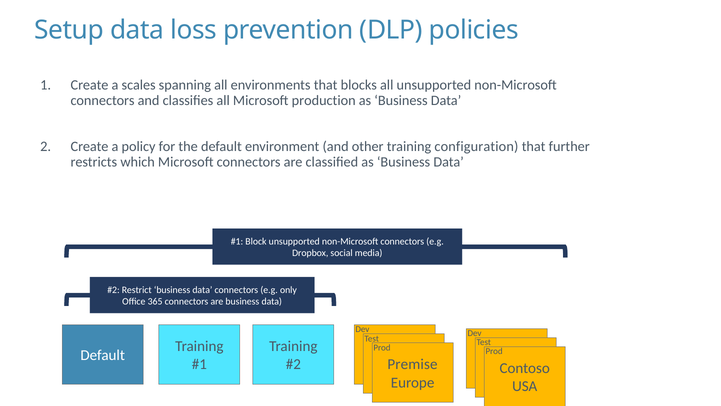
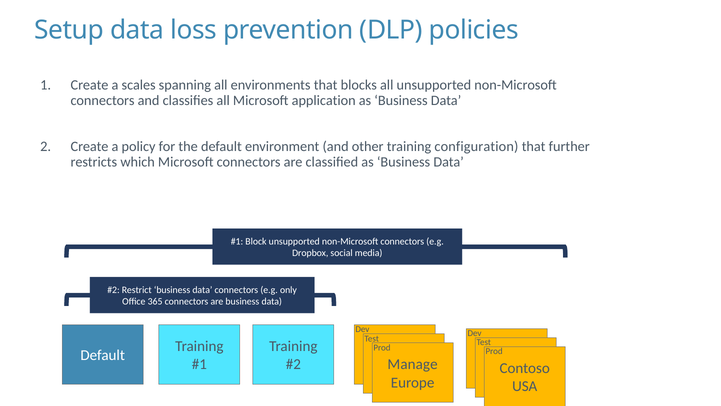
production: production -> application
Premise: Premise -> Manage
